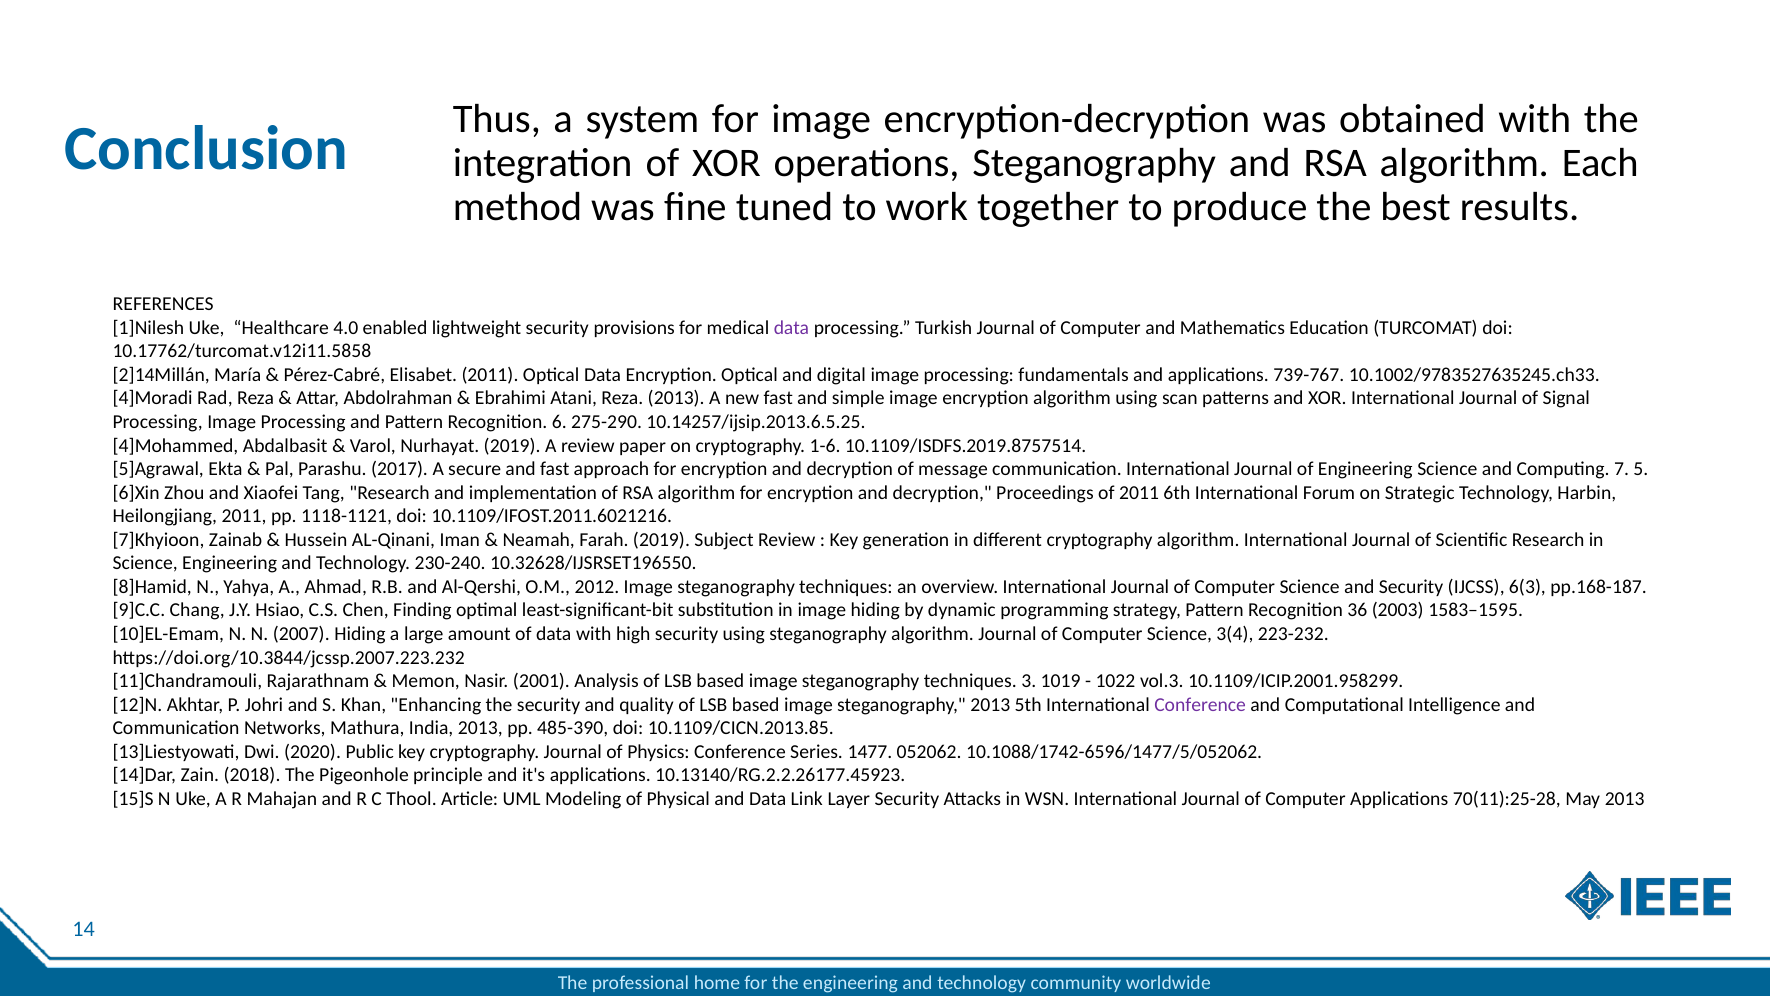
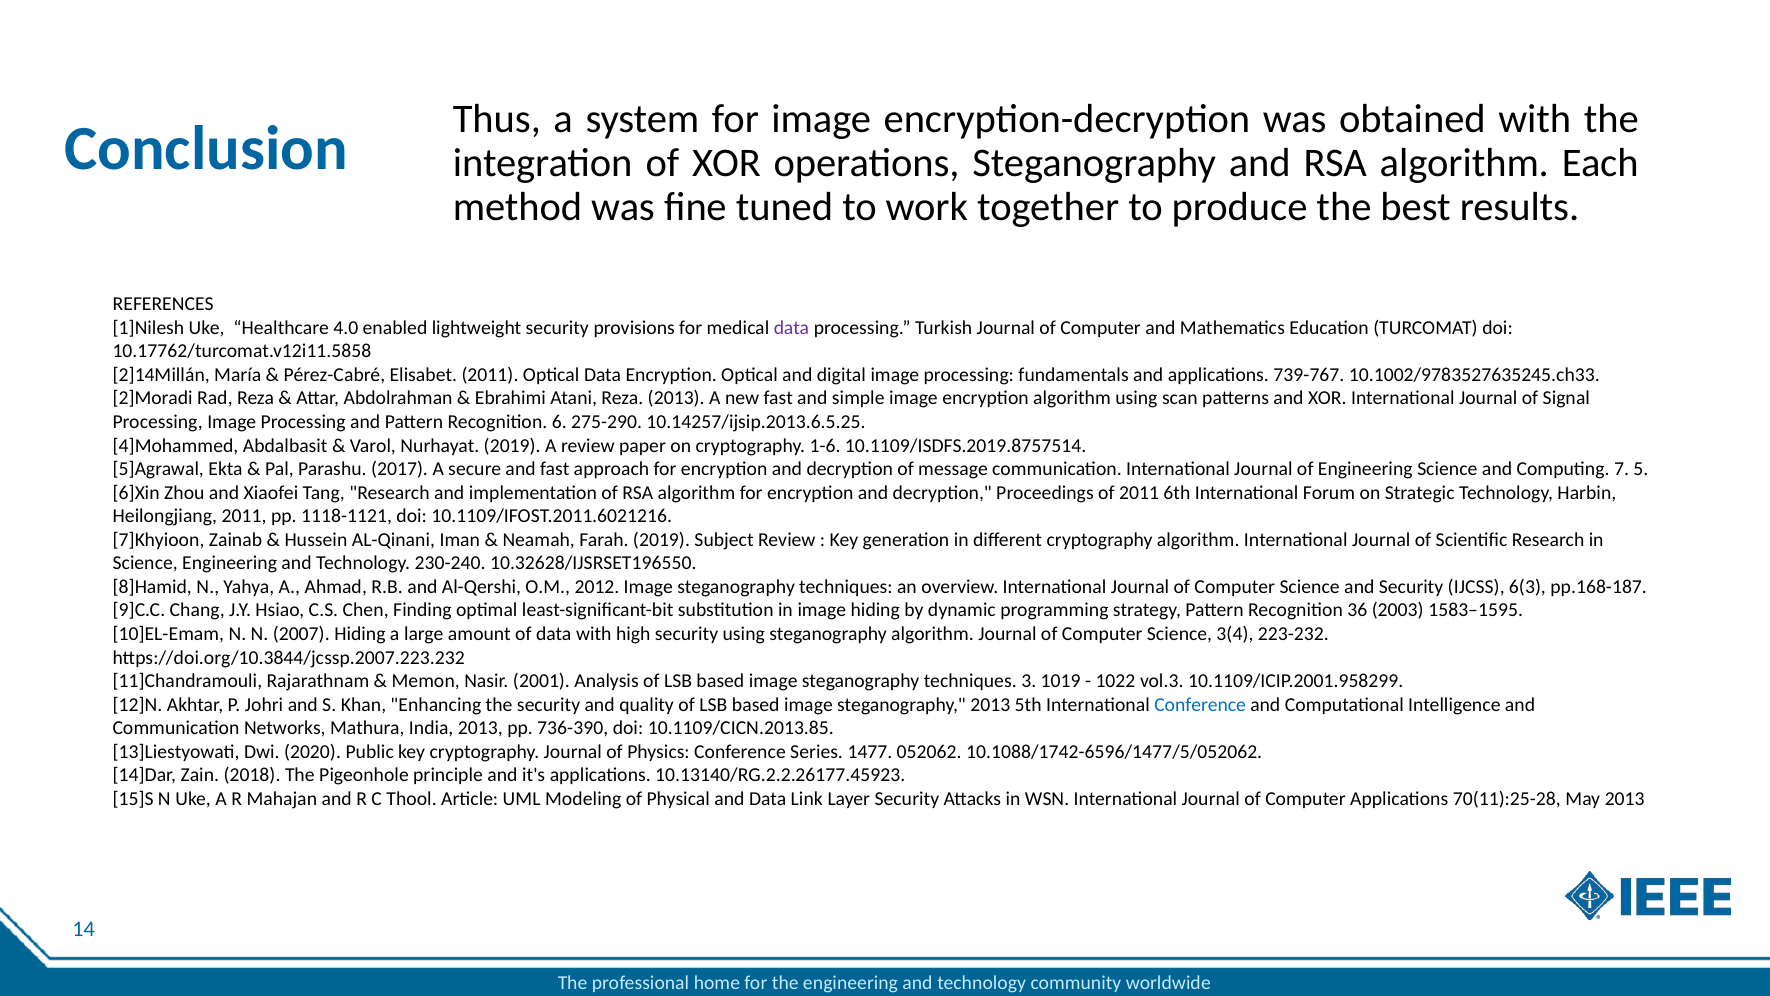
4]Moradi: 4]Moradi -> 2]Moradi
Conference at (1200, 705) colour: purple -> blue
485-390: 485-390 -> 736-390
